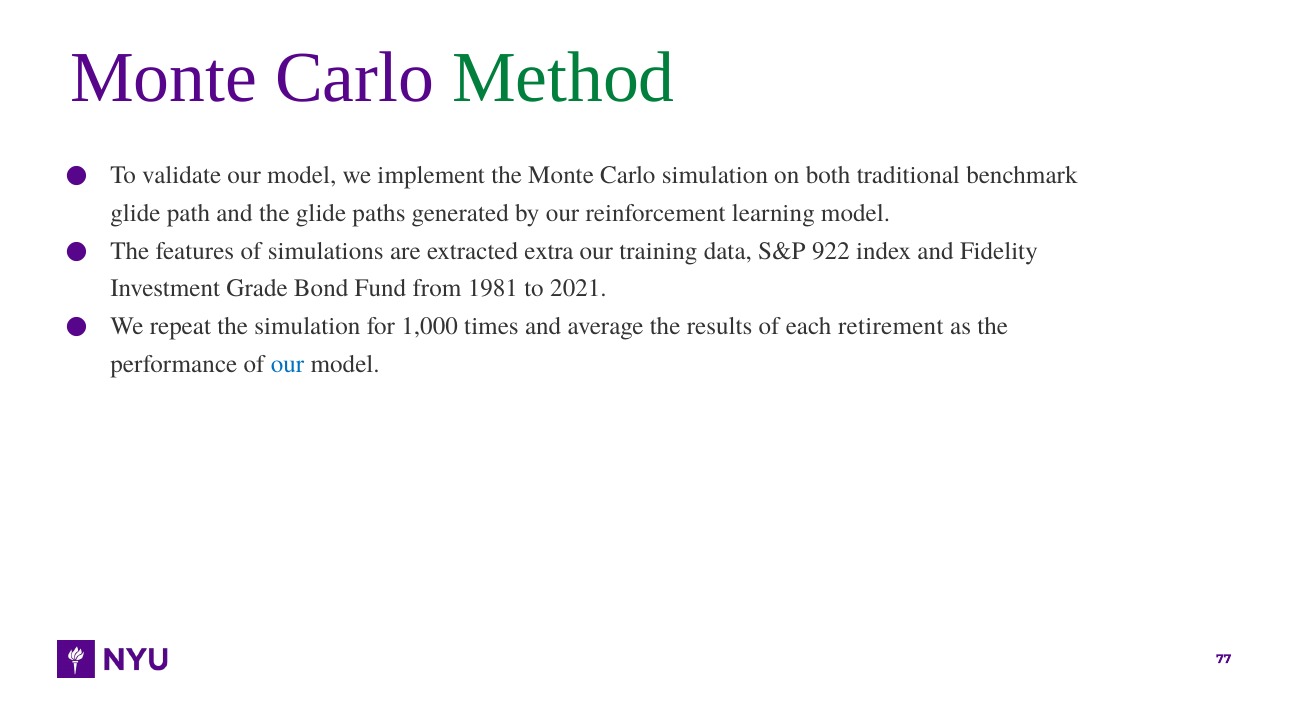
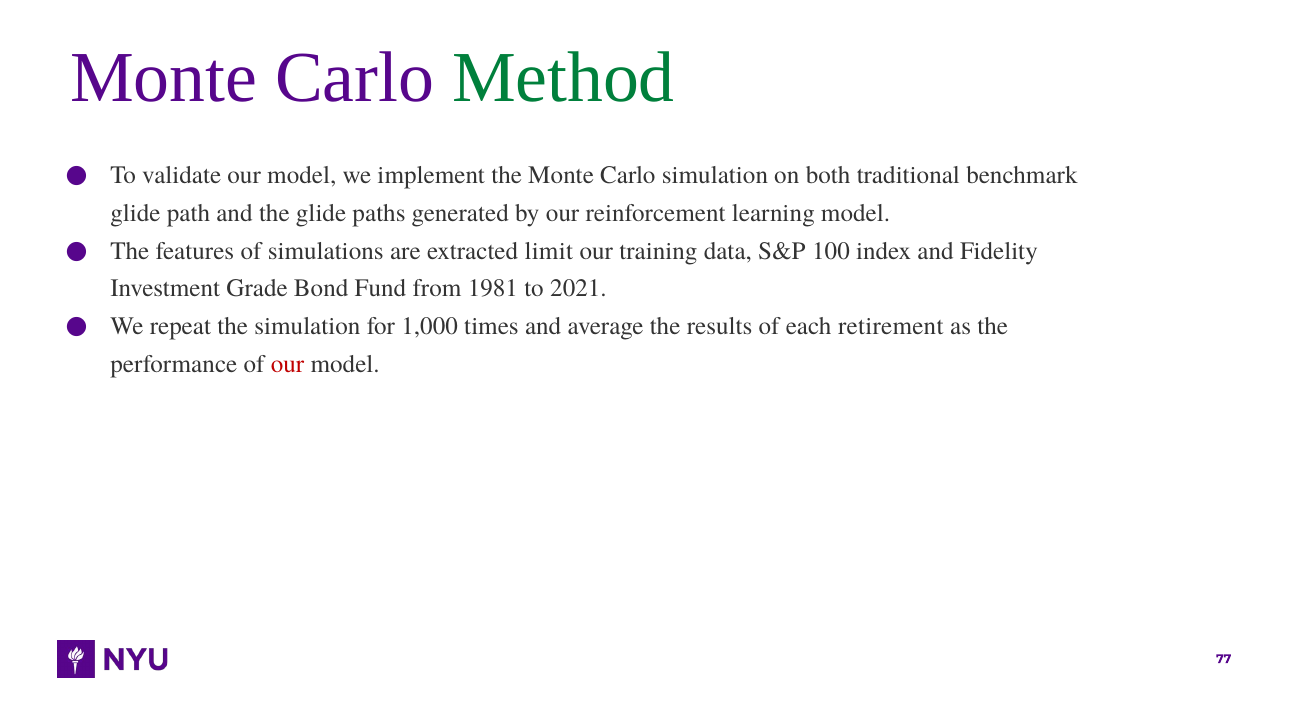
extra: extra -> limit
922: 922 -> 100
our at (288, 364) colour: blue -> red
